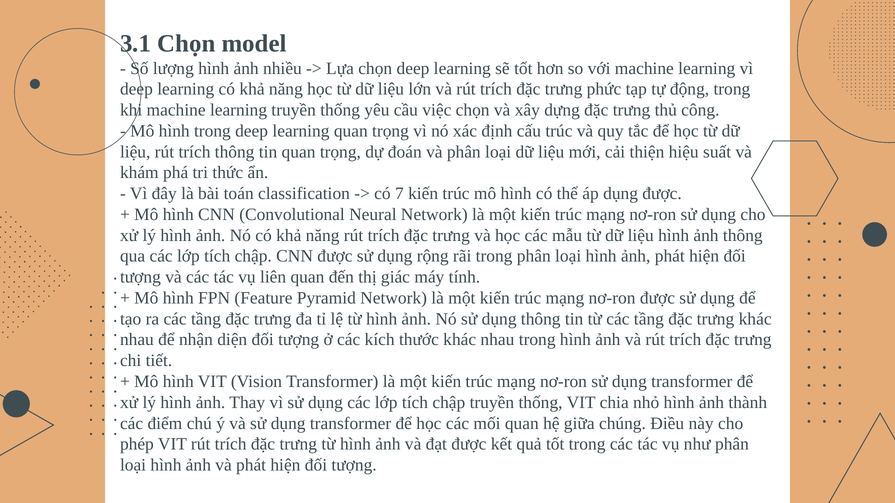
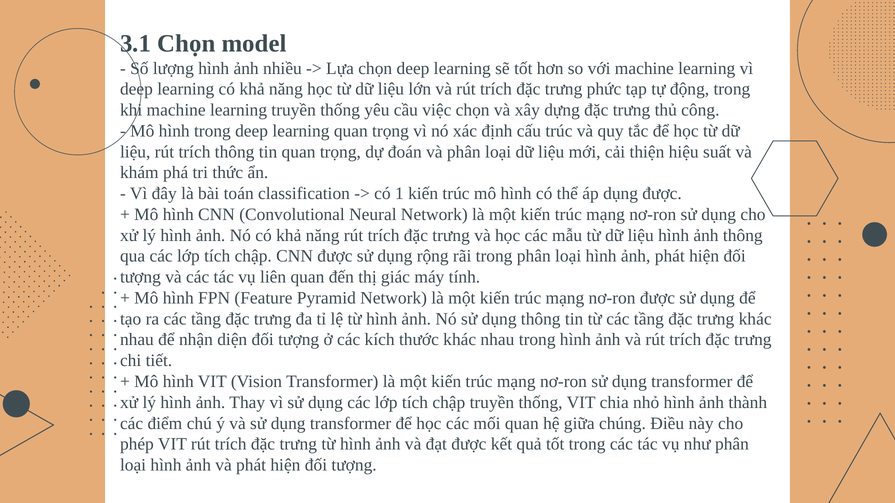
7: 7 -> 1
